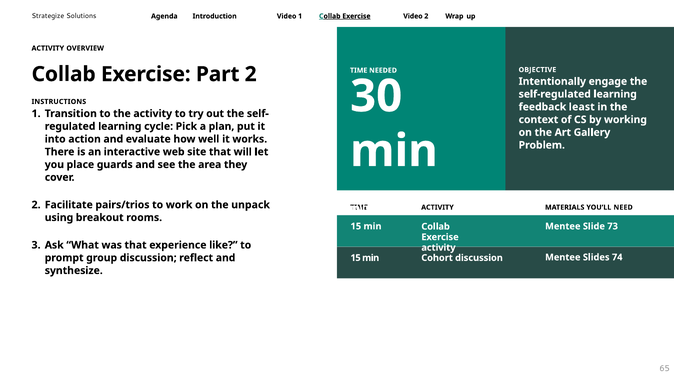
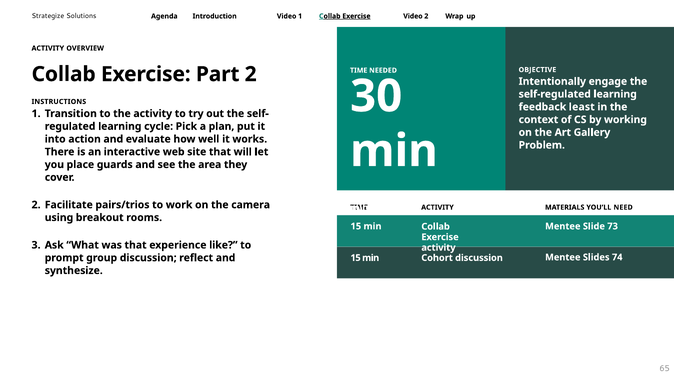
unpack: unpack -> camera
